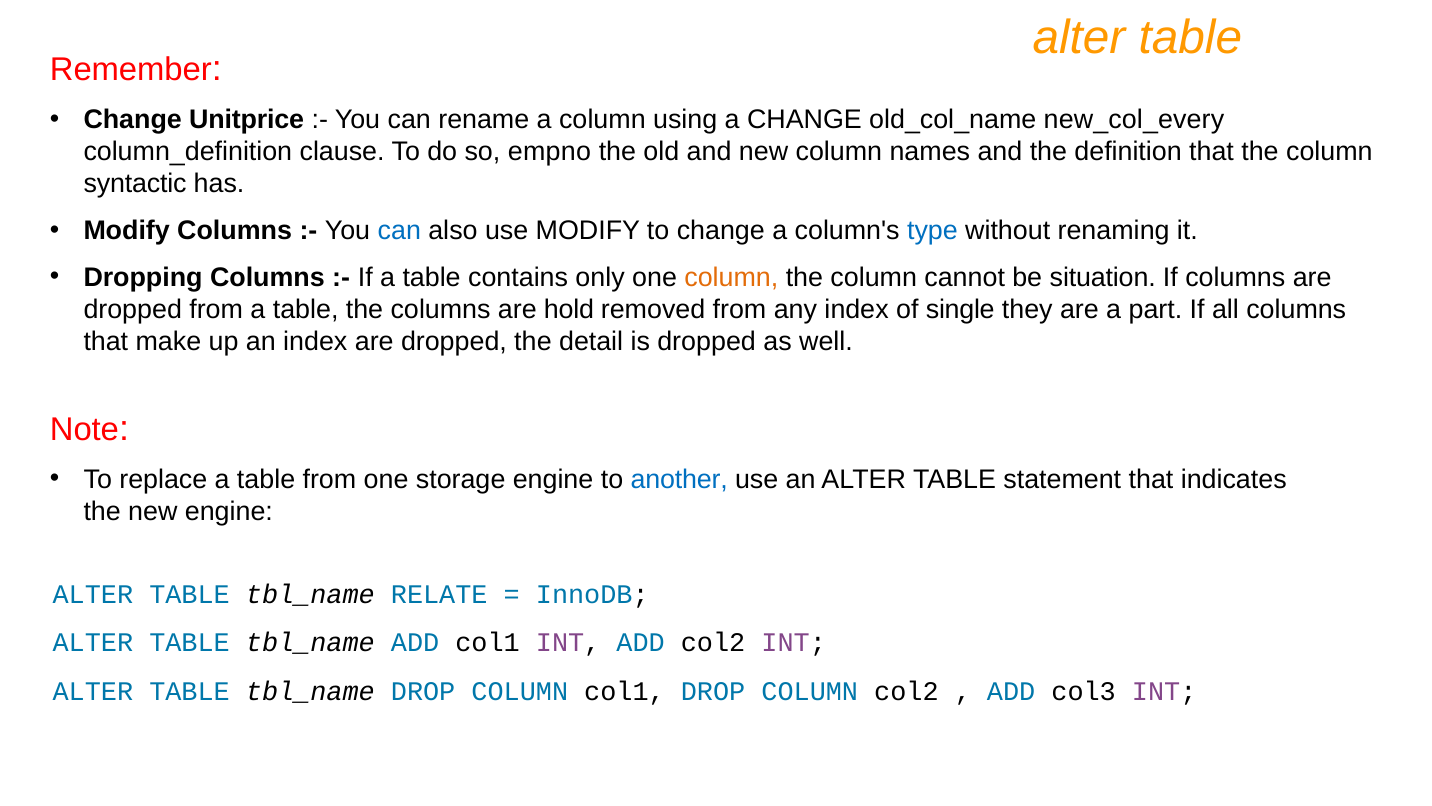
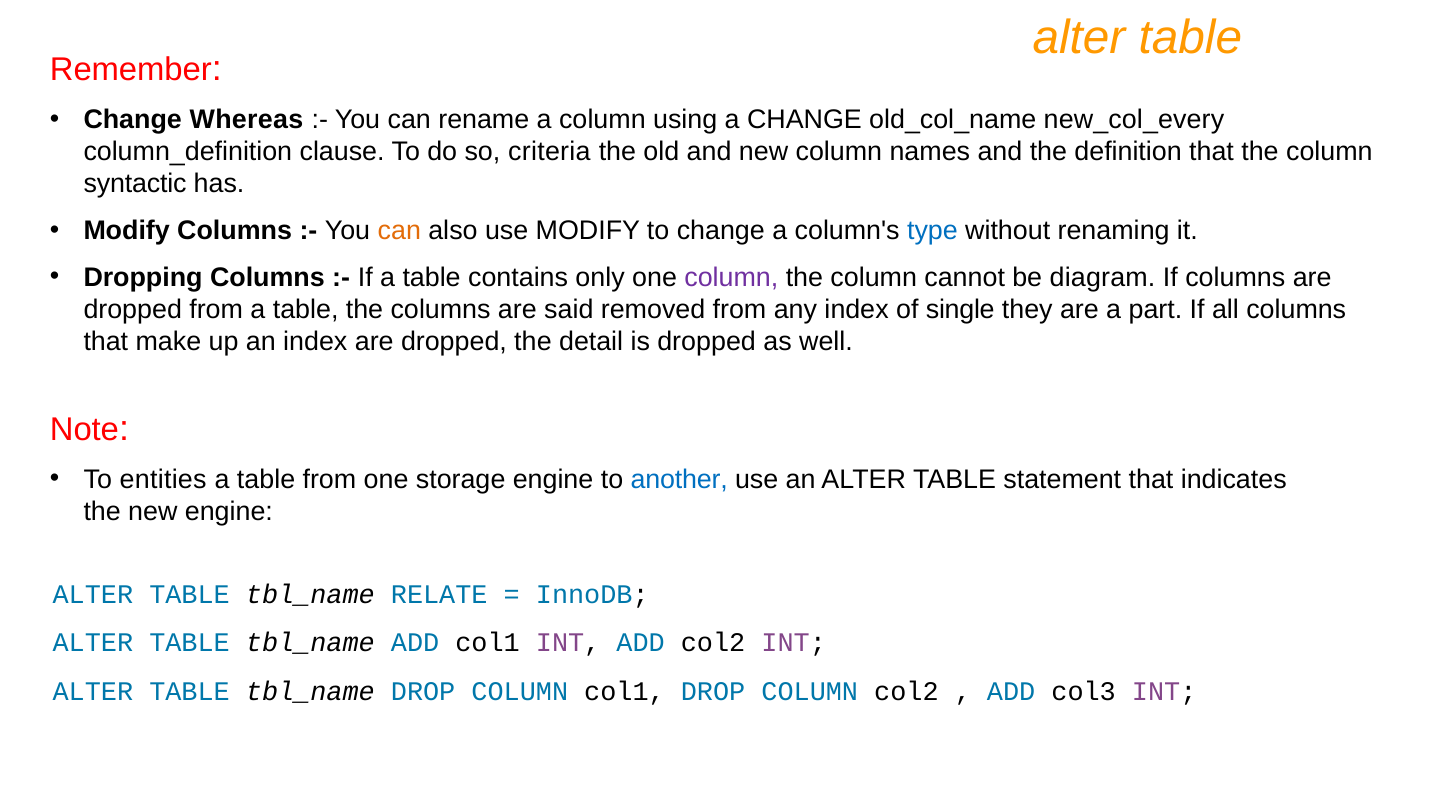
Unitprice: Unitprice -> Whereas
empno: empno -> criteria
can at (399, 231) colour: blue -> orange
column at (731, 277) colour: orange -> purple
situation: situation -> diagram
hold: hold -> said
replace: replace -> entities
